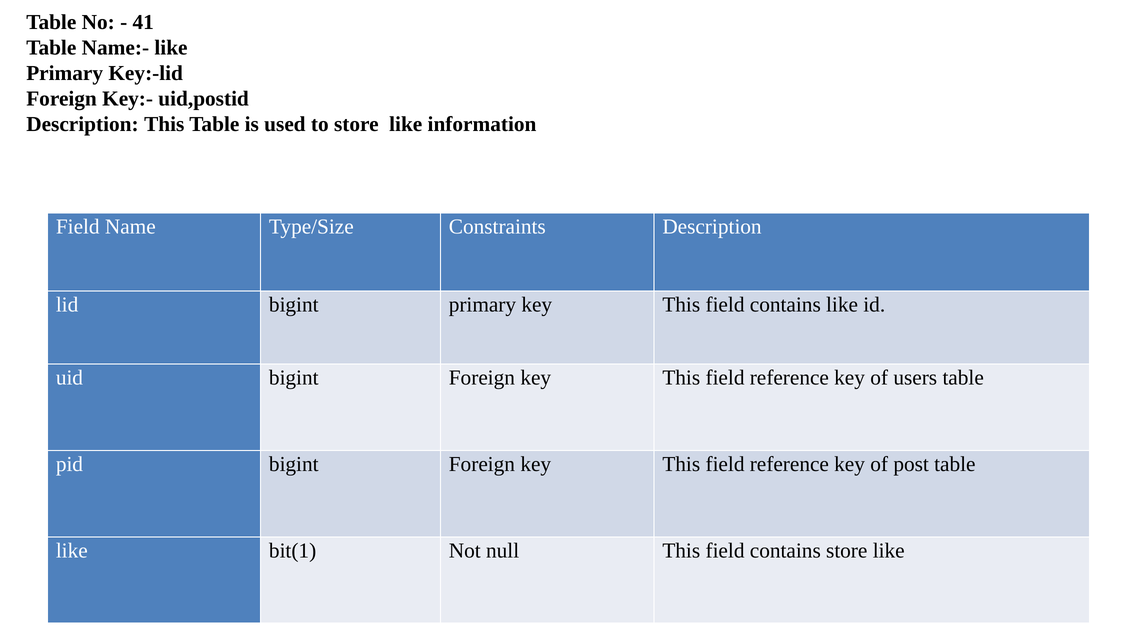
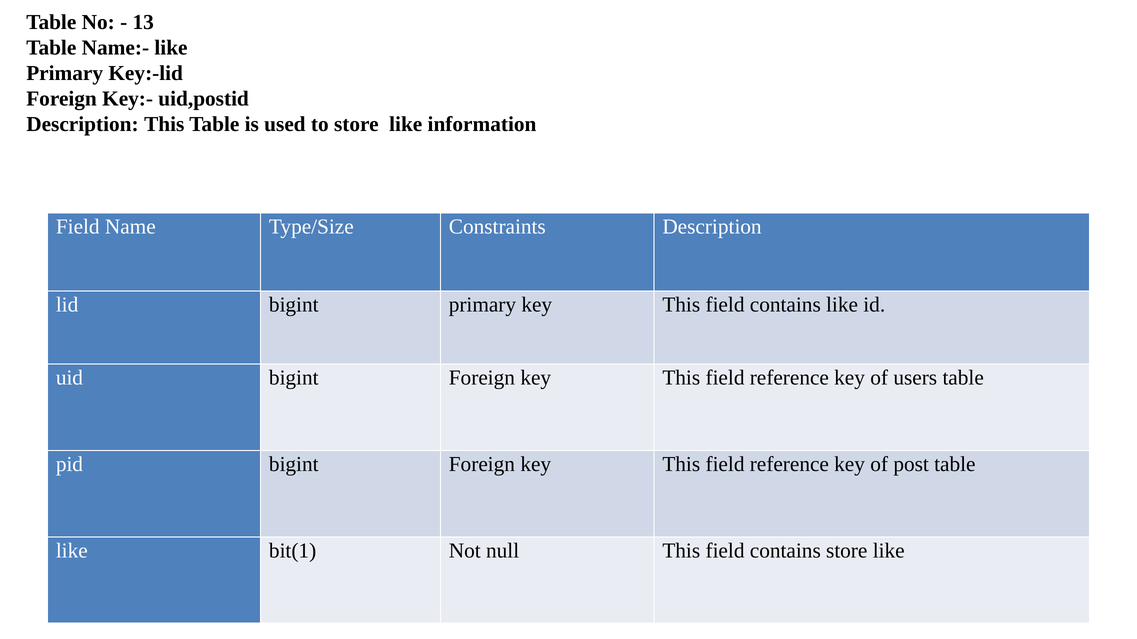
41: 41 -> 13
